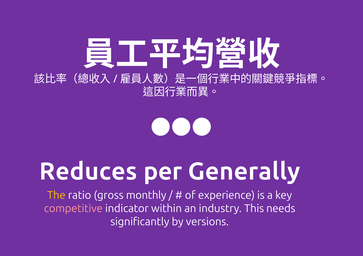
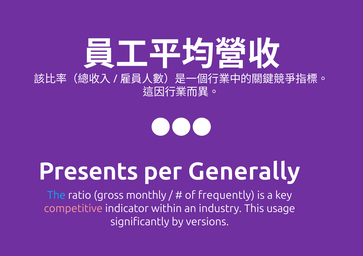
Reduces: Reduces -> Presents
The colour: yellow -> light blue
experience: experience -> frequently
needs: needs -> usage
